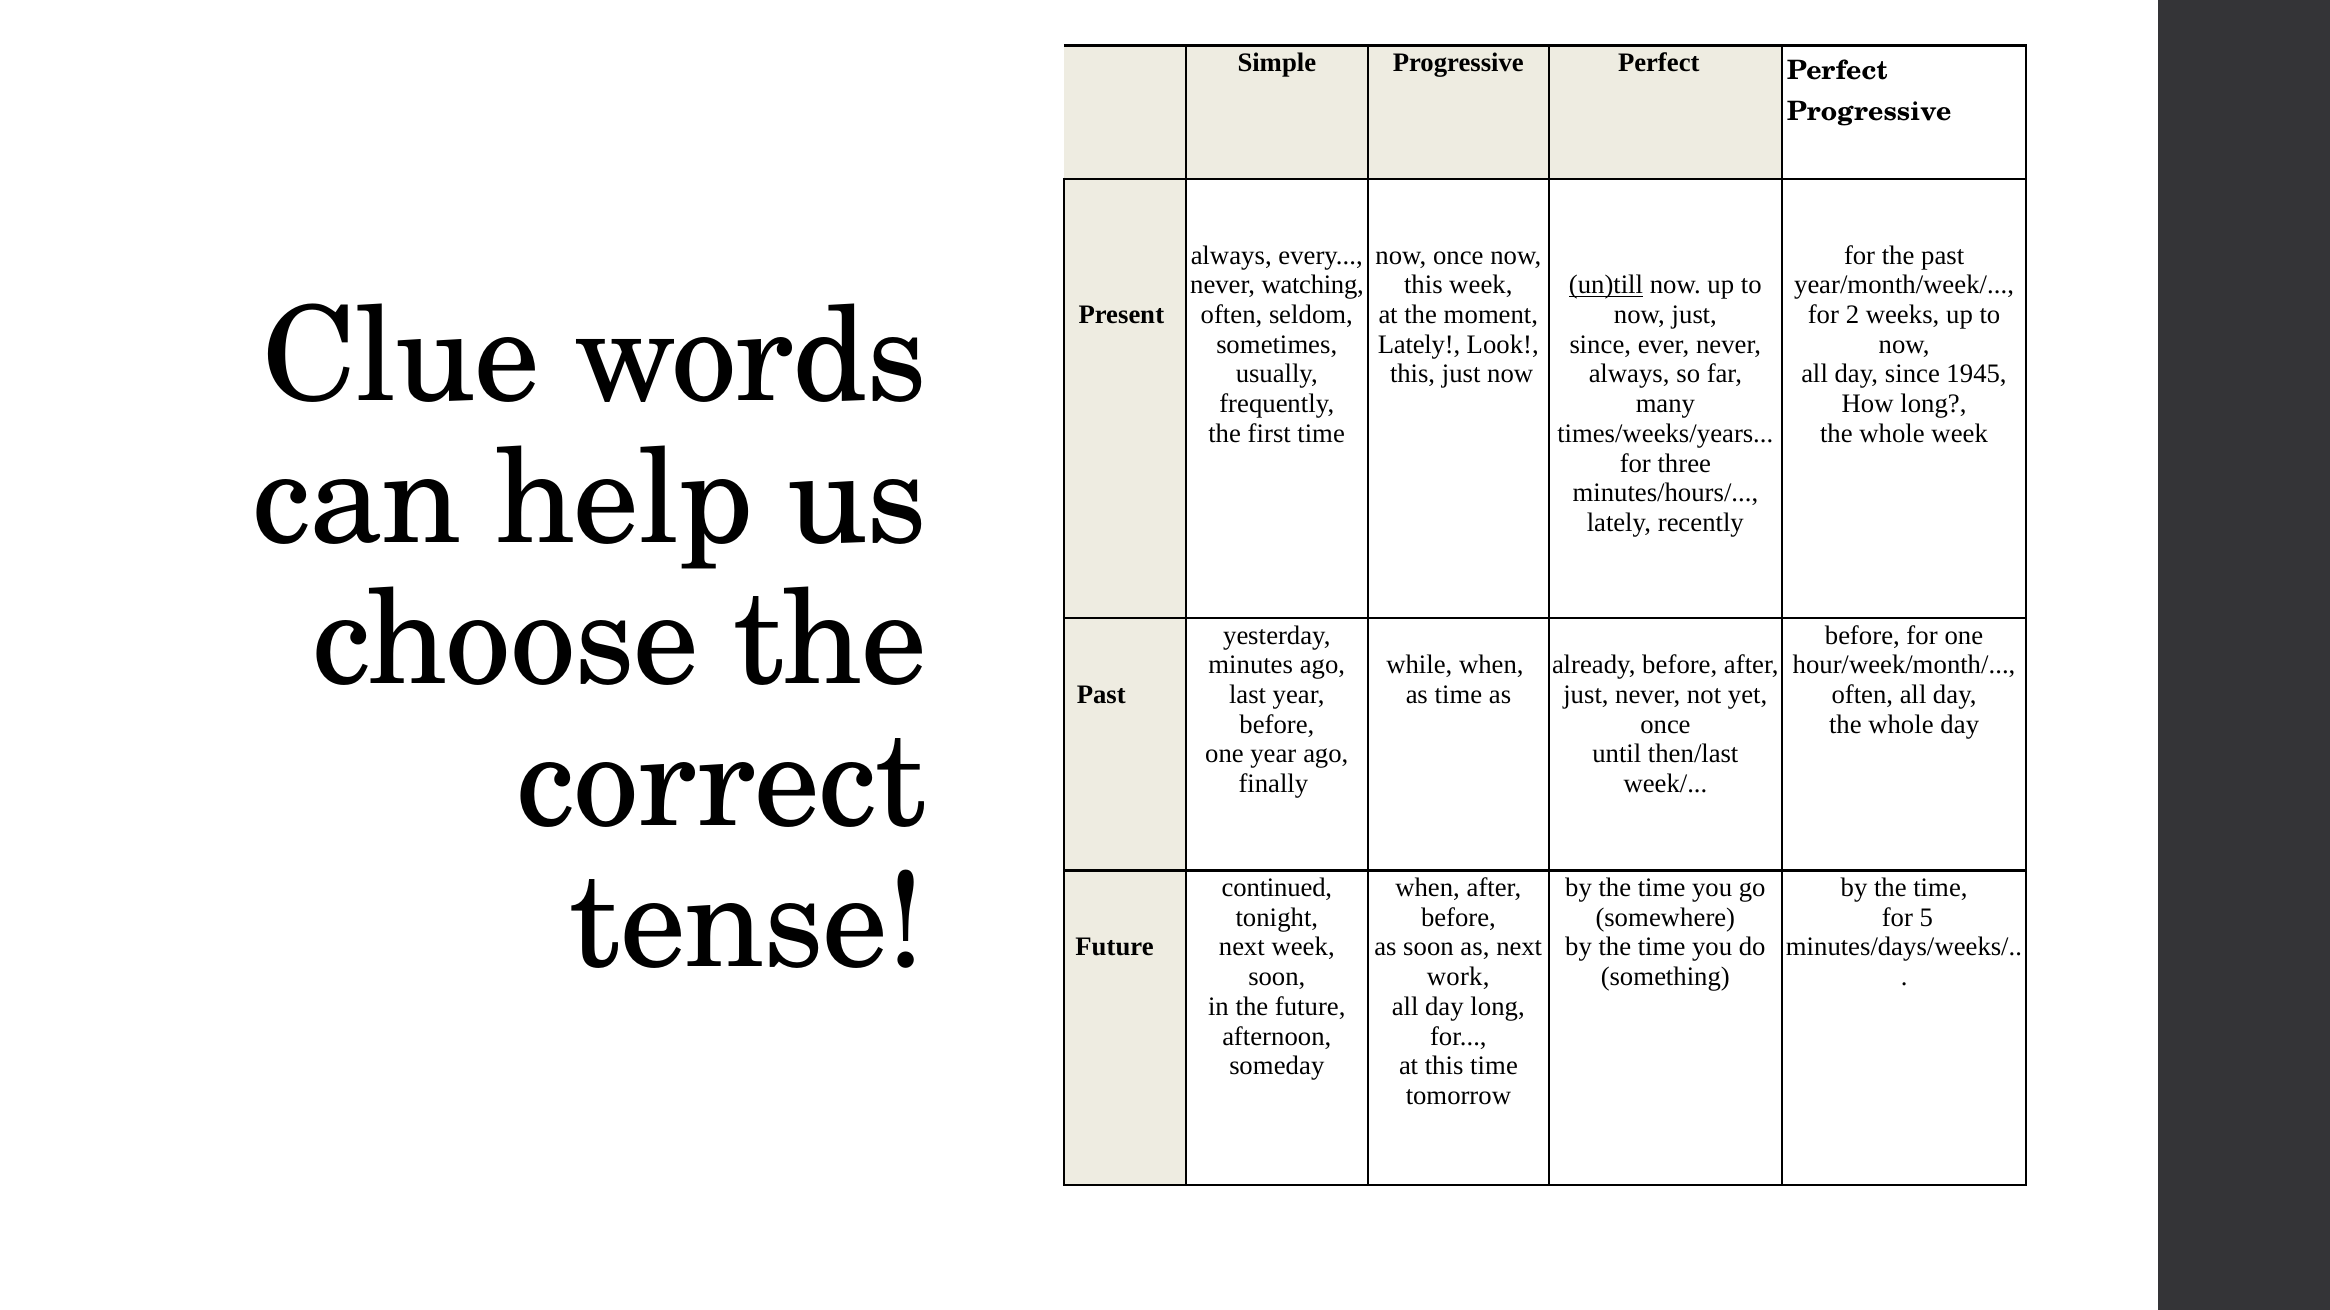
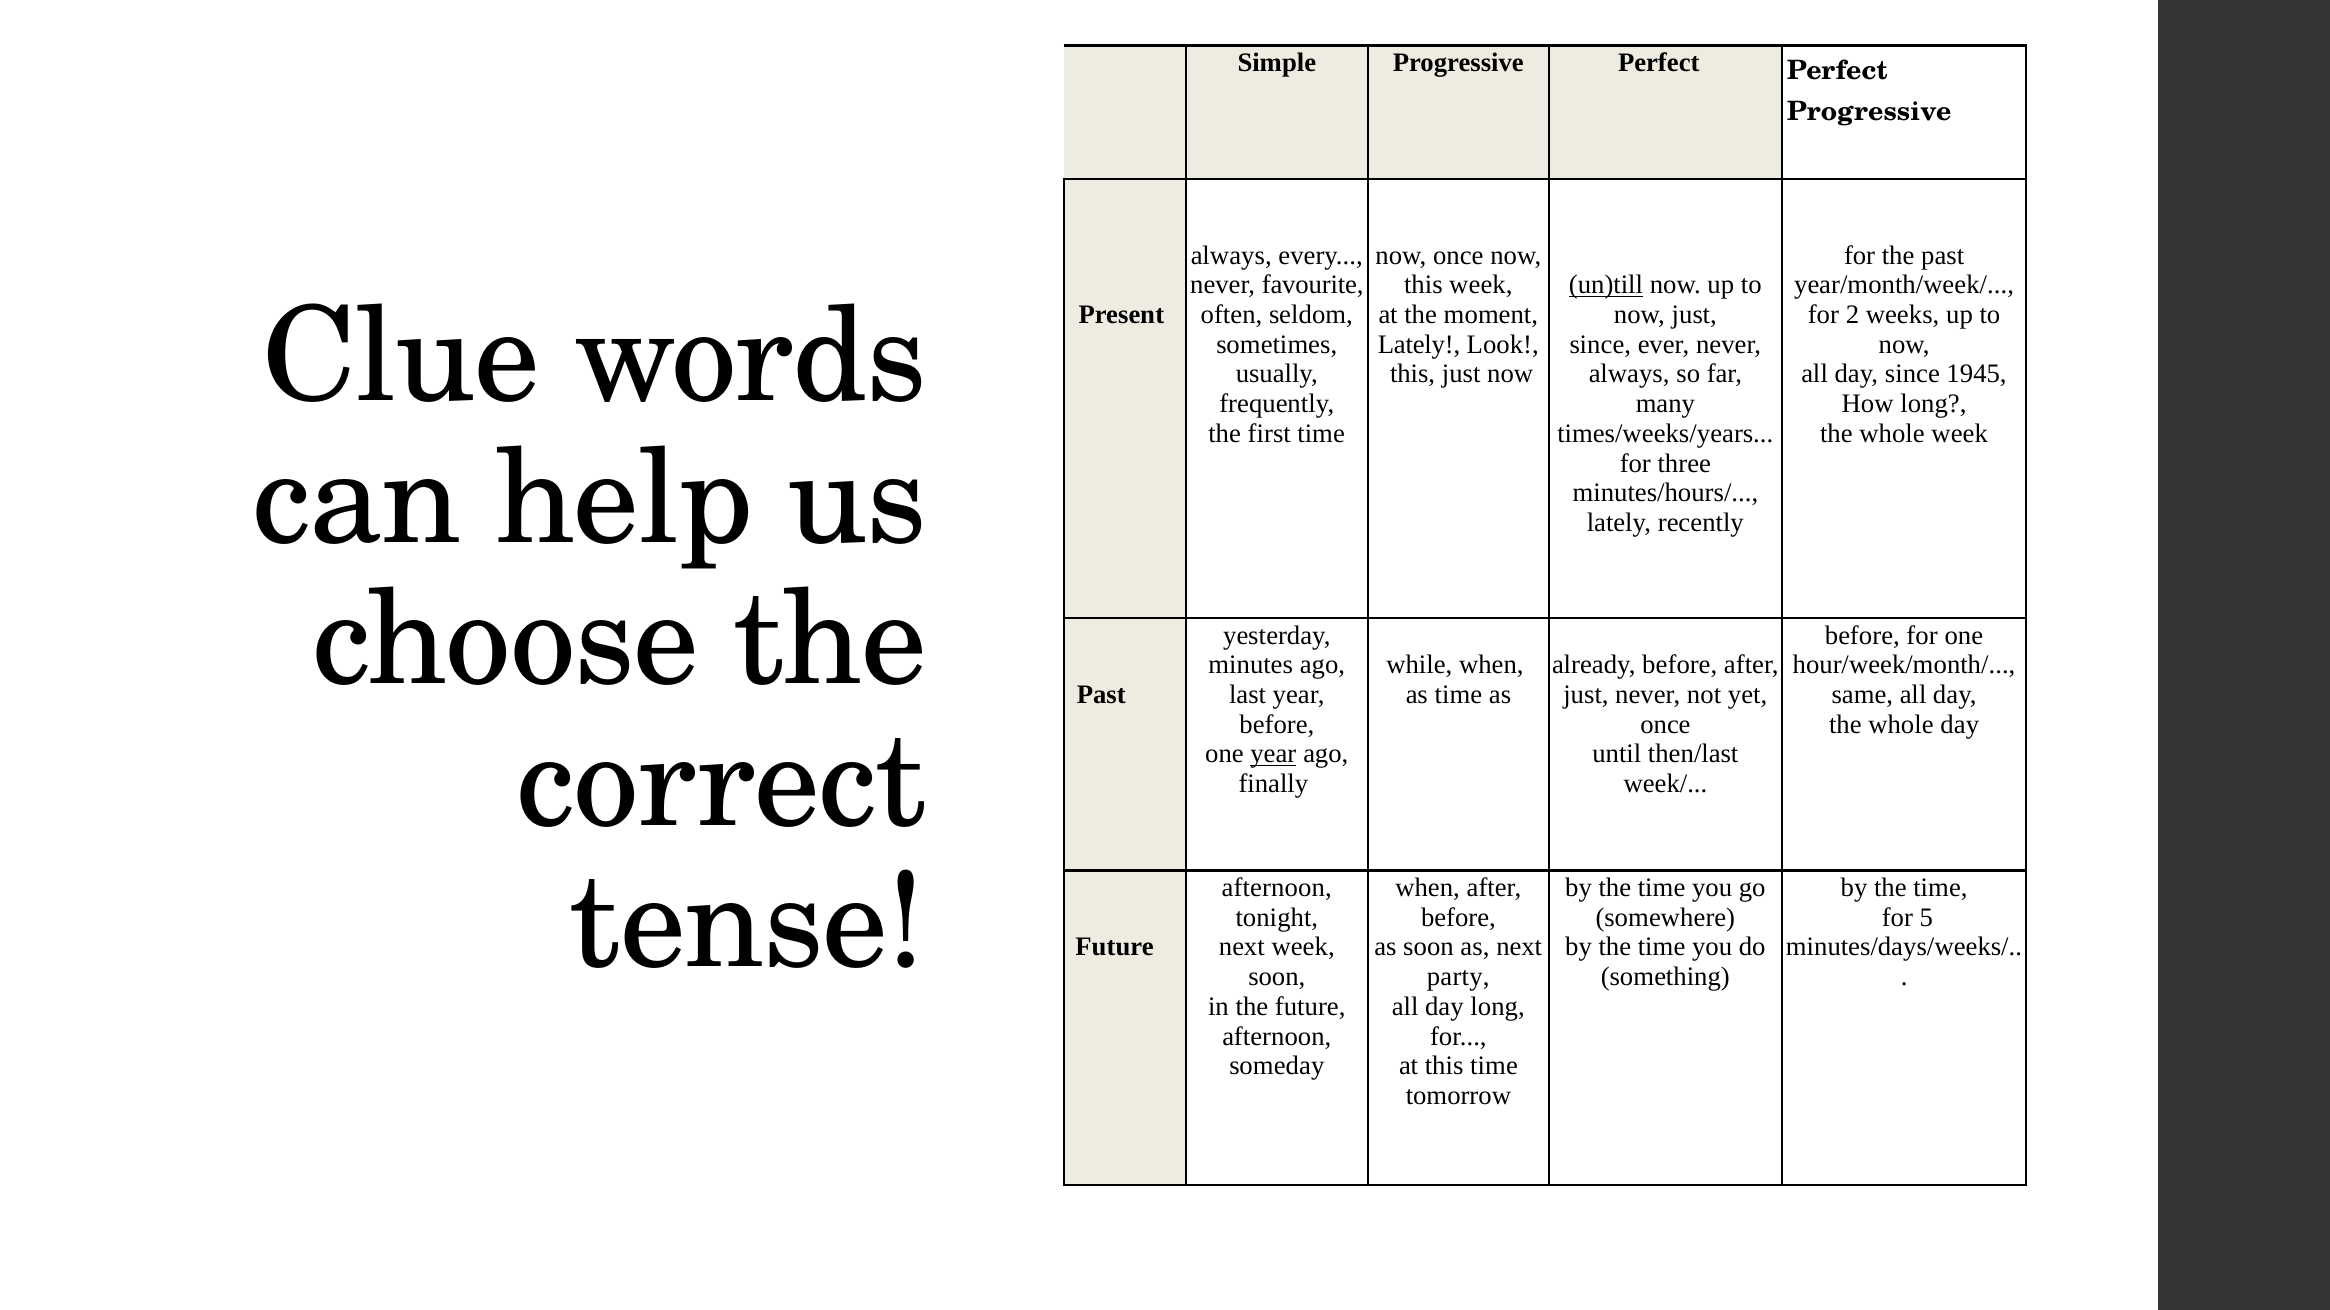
watching: watching -> favourite
often at (1862, 695): often -> same
year at (1273, 754) underline: none -> present
continued at (1277, 888): continued -> afternoon
work: work -> party
